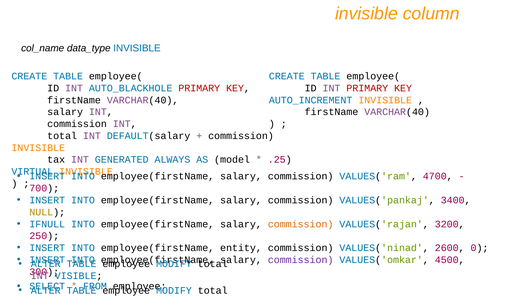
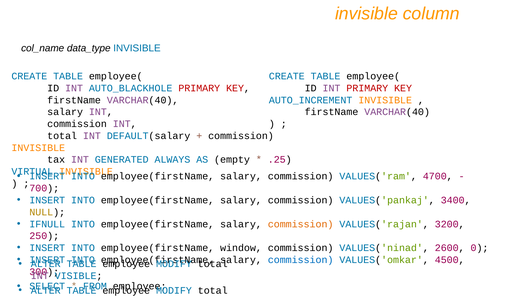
model: model -> empty
entity: entity -> window
commission at (301, 260) colour: purple -> blue
